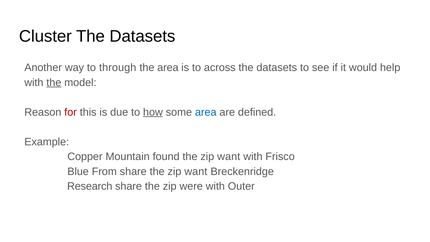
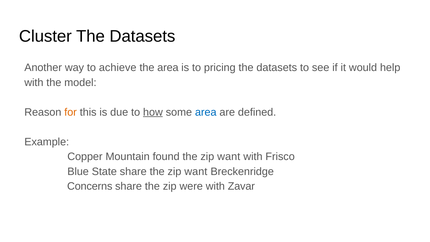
through: through -> achieve
across: across -> pricing
the at (54, 82) underline: present -> none
for colour: red -> orange
From: From -> State
Research: Research -> Concerns
Outer: Outer -> Zavar
